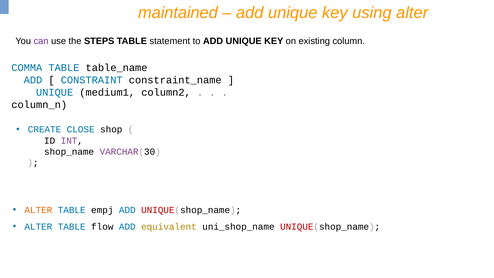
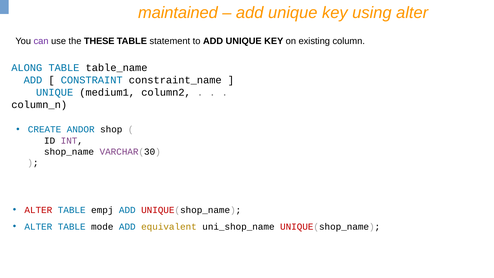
STEPS: STEPS -> THESE
COMMA: COMMA -> ALONG
CLOSE: CLOSE -> ANDOR
ALTER at (38, 210) colour: orange -> red
flow: flow -> mode
